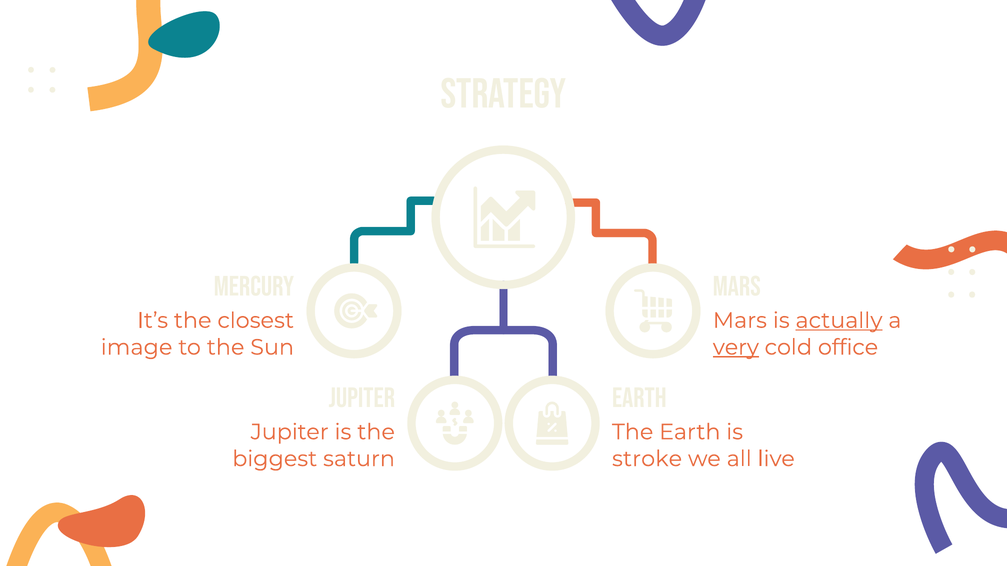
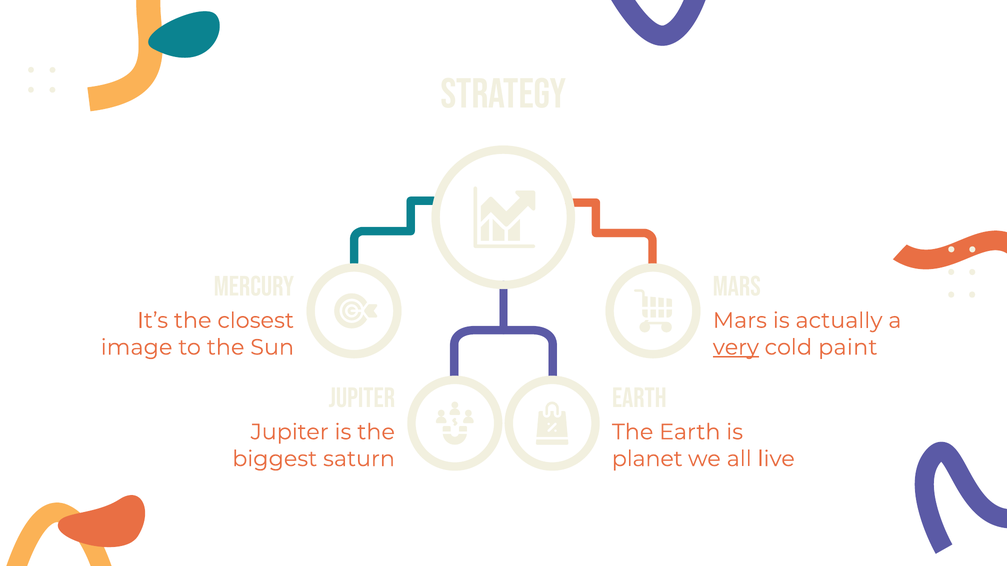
actually underline: present -> none
office: office -> paint
stroke: stroke -> planet
